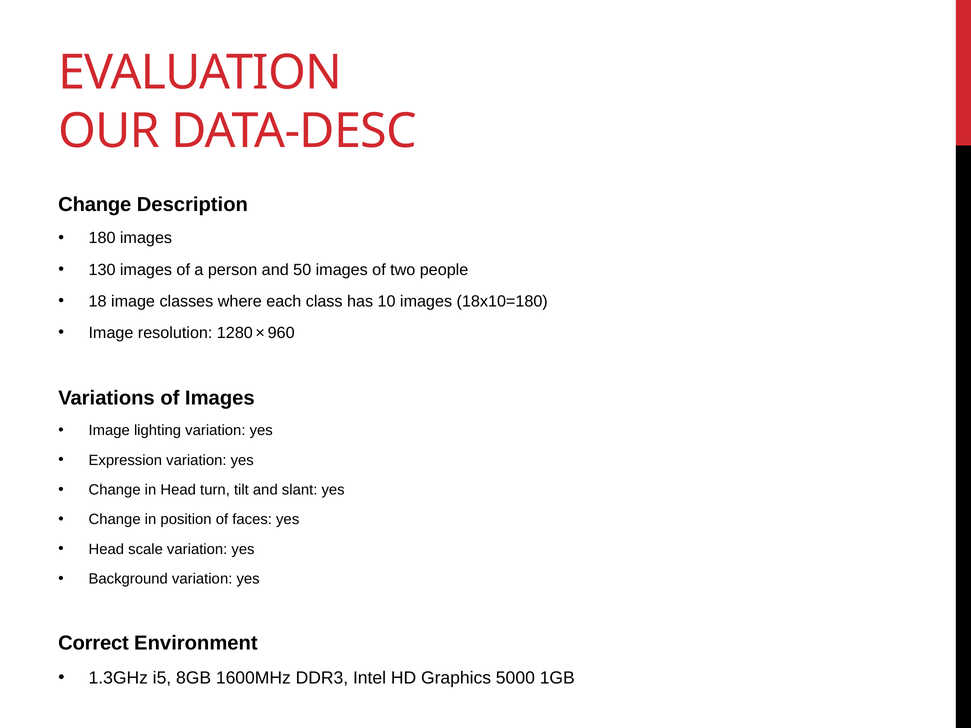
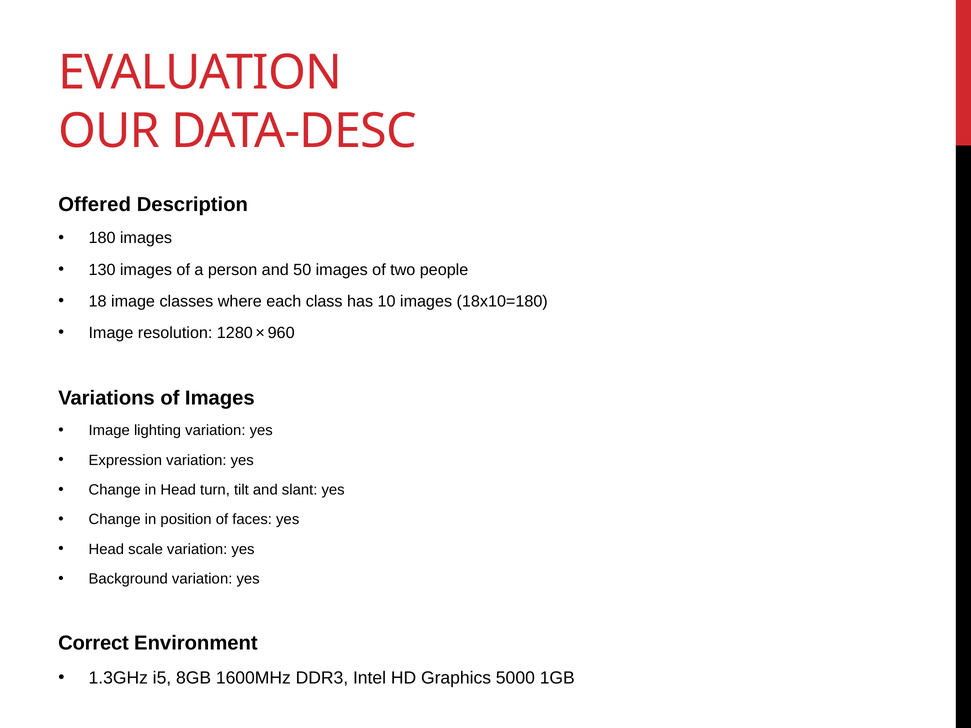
Change at (95, 205): Change -> Offered
